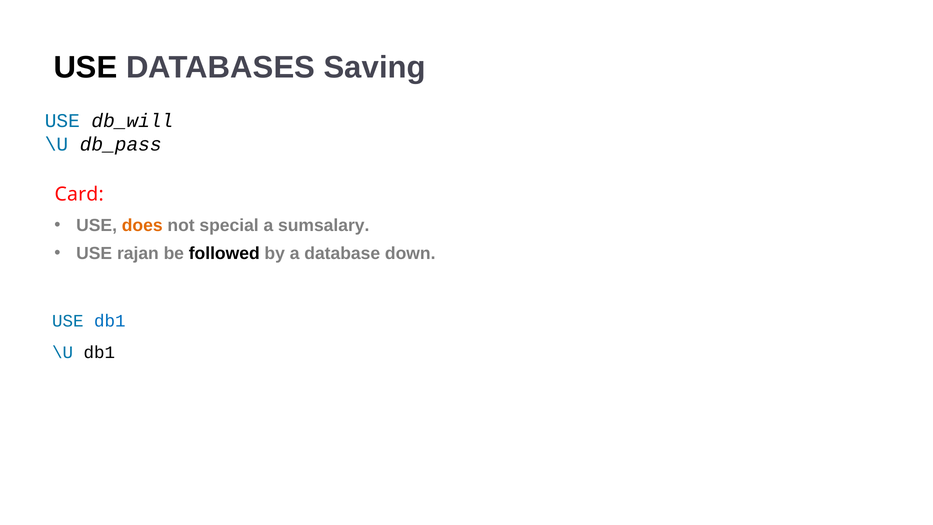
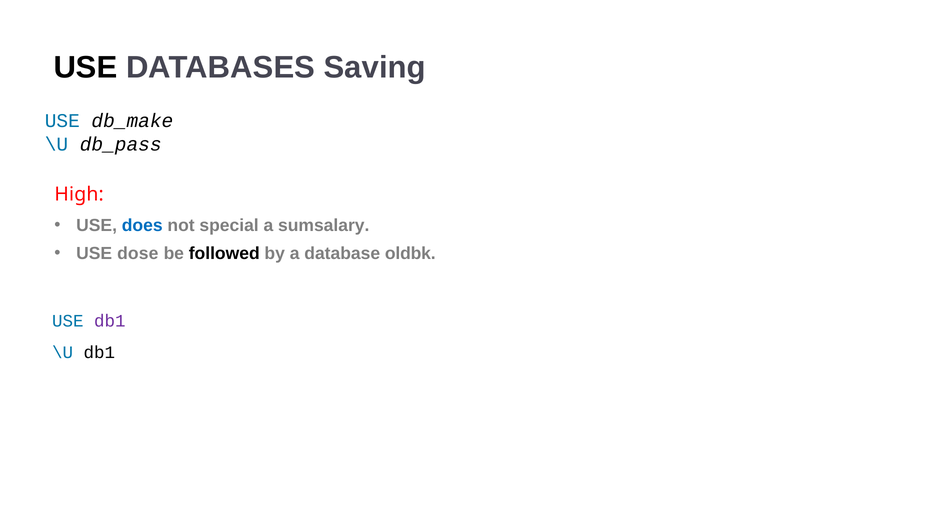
db_will: db_will -> db_make
Card: Card -> High
does colour: orange -> blue
rajan: rajan -> dose
down: down -> oldbk
db1 at (110, 321) colour: blue -> purple
